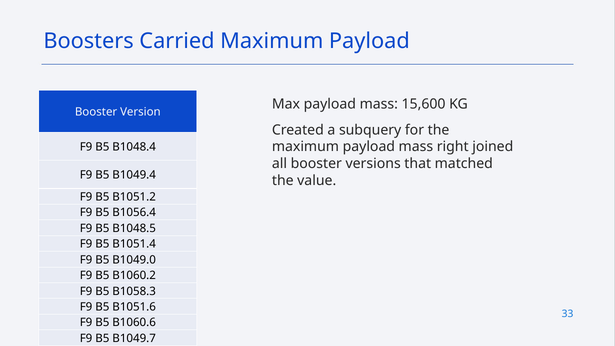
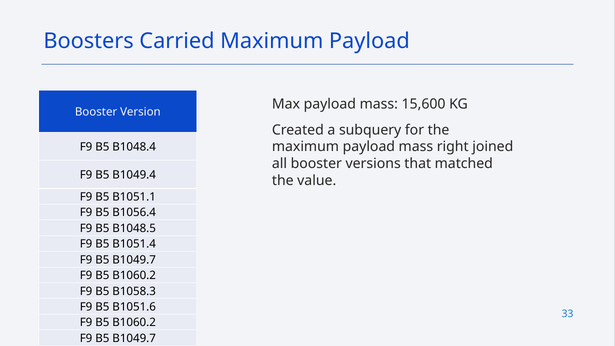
B1051.2: B1051.2 -> B1051.1
B1049.0 at (134, 260): B1049.0 -> B1049.7
B1060.6 at (134, 323): B1060.6 -> B1060.2
